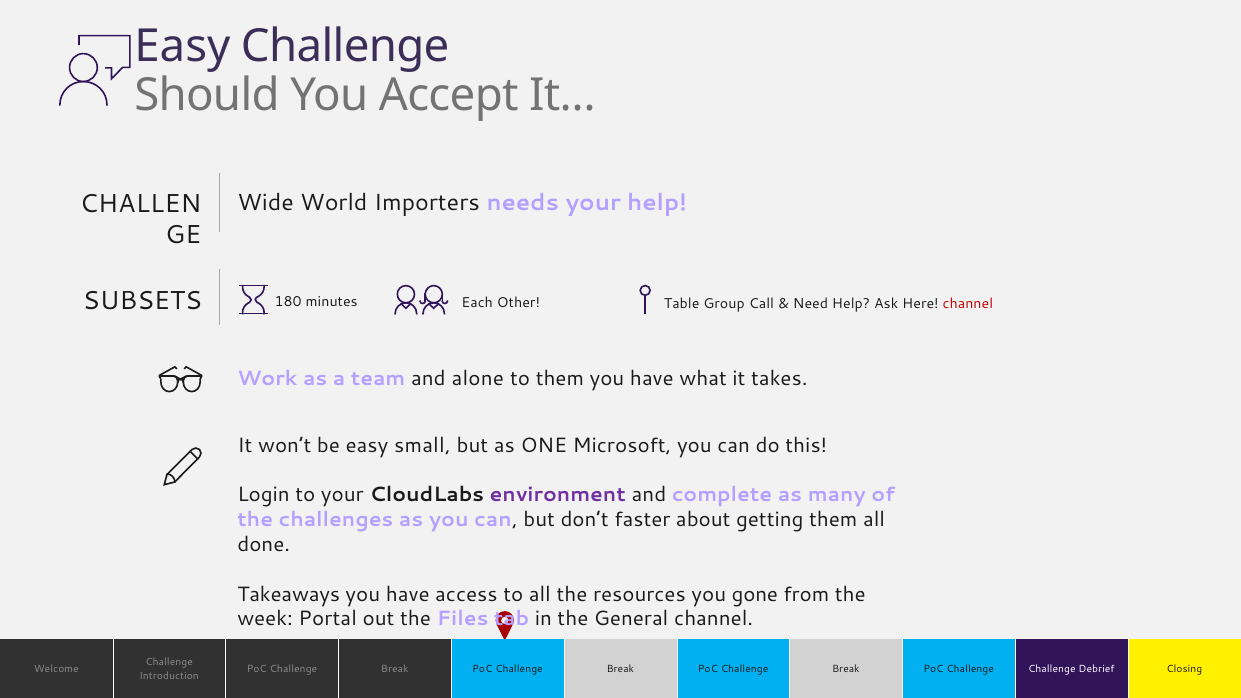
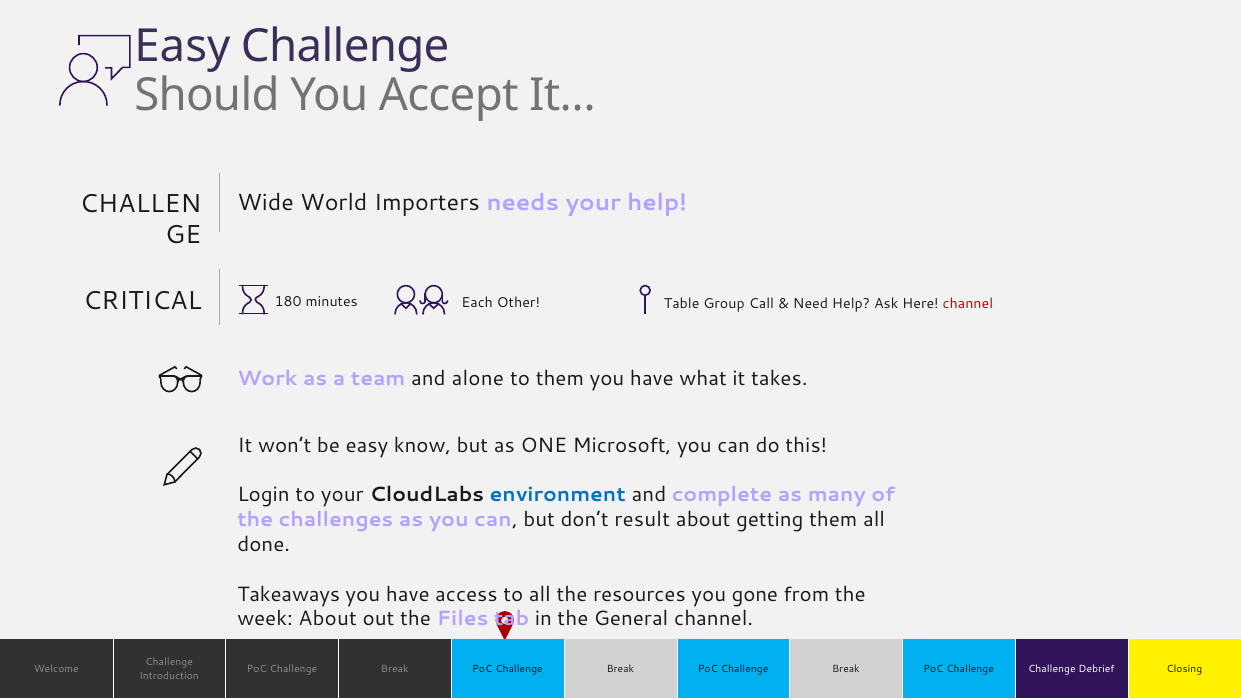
SUBSETS: SUBSETS -> CRITICAL
small: small -> know
environment colour: purple -> blue
faster: faster -> result
week Portal: Portal -> About
